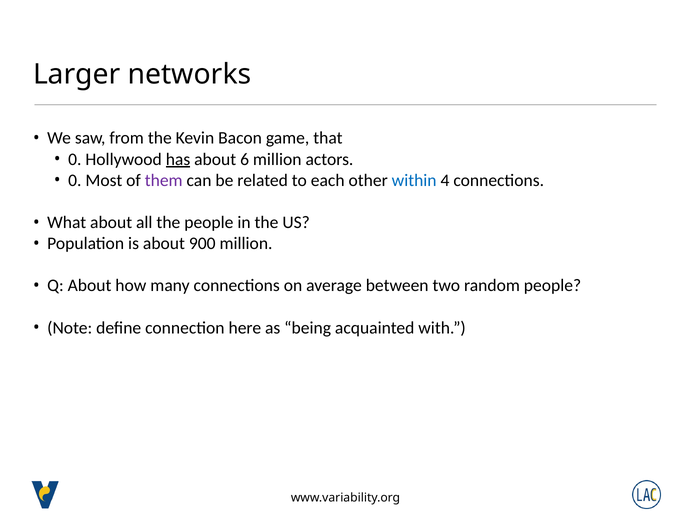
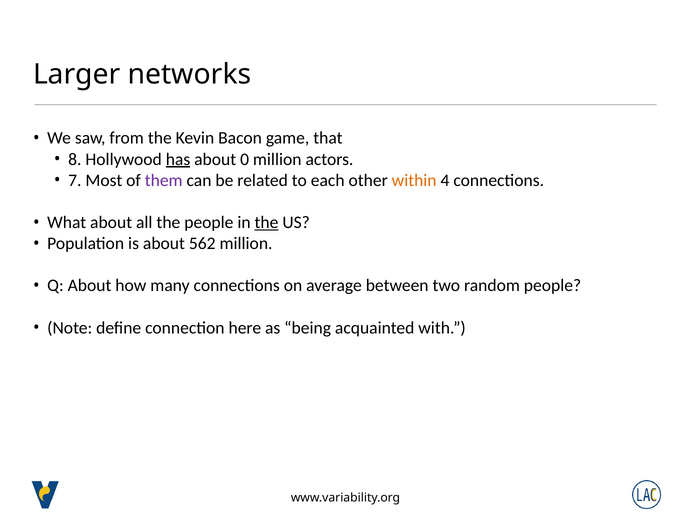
0 at (75, 159): 0 -> 8
6: 6 -> 0
0 at (75, 180): 0 -> 7
within colour: blue -> orange
the at (267, 222) underline: none -> present
900: 900 -> 562
